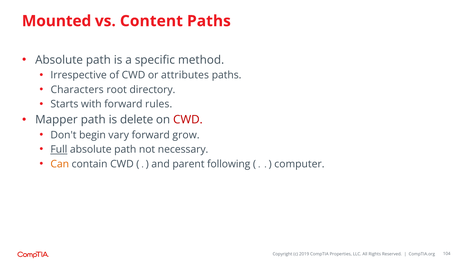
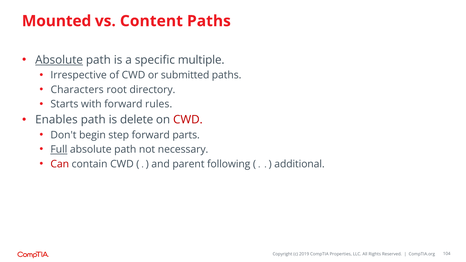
Absolute at (59, 60) underline: none -> present
method: method -> multiple
attributes: attributes -> submitted
Mapper: Mapper -> Enables
vary: vary -> step
grow: grow -> parts
Can colour: orange -> red
computer: computer -> additional
